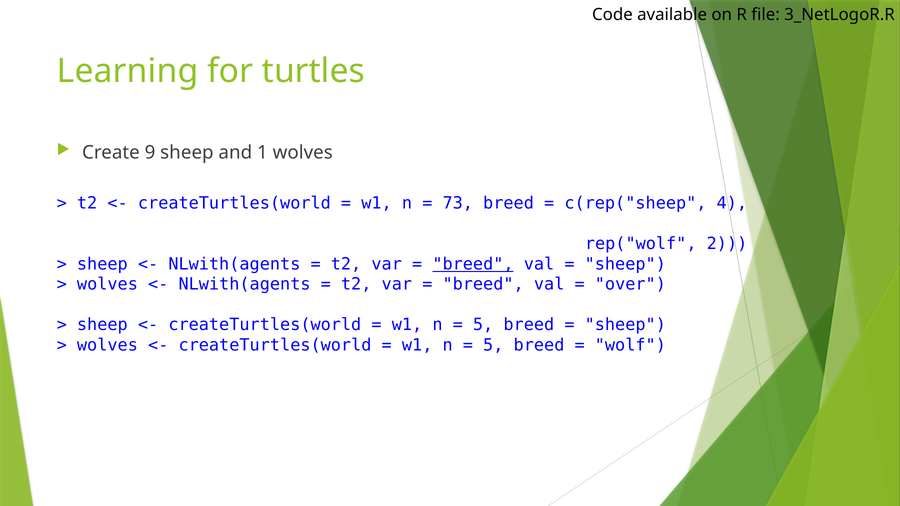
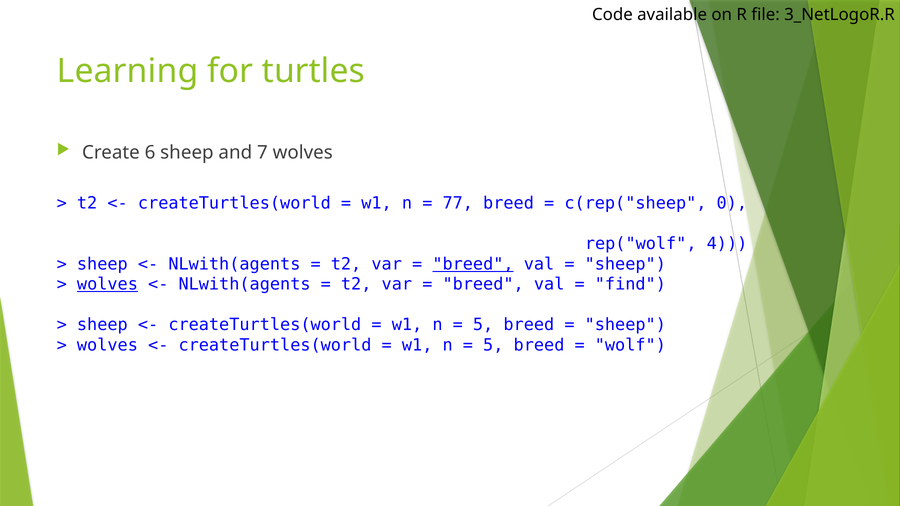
9: 9 -> 6
1: 1 -> 7
73: 73 -> 77
4: 4 -> 0
2: 2 -> 4
wolves at (107, 284) underline: none -> present
over: over -> find
